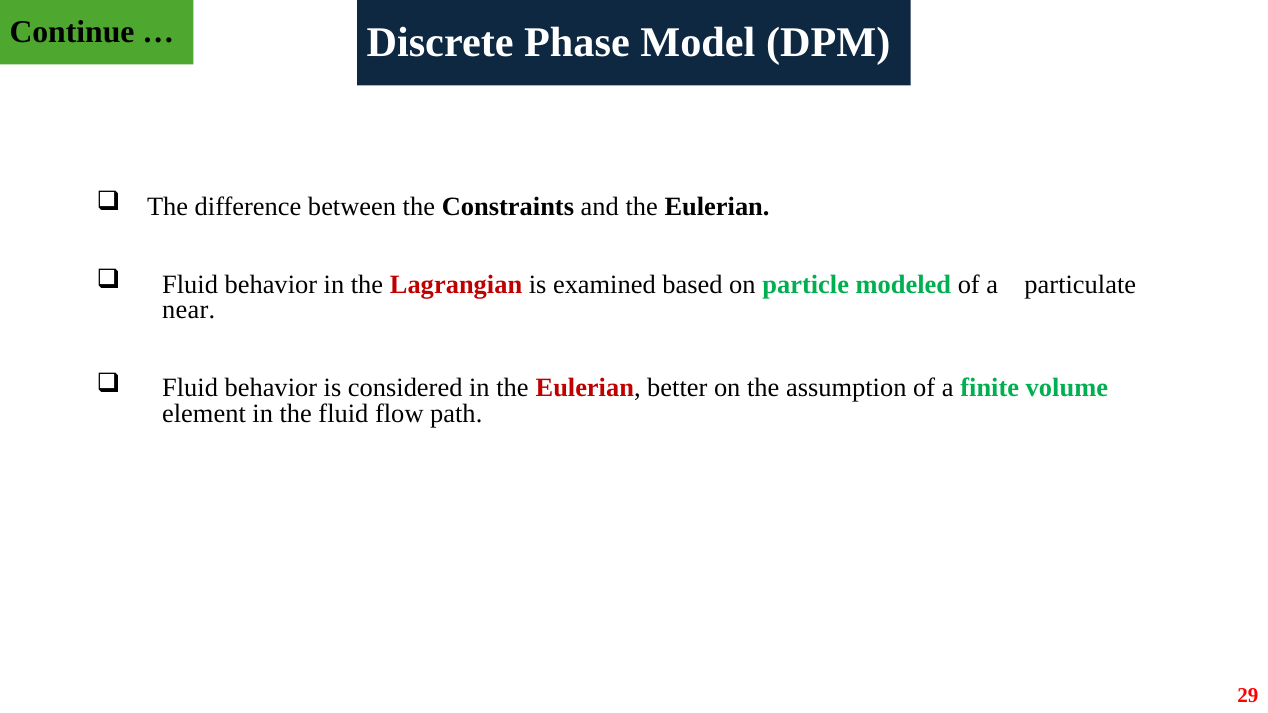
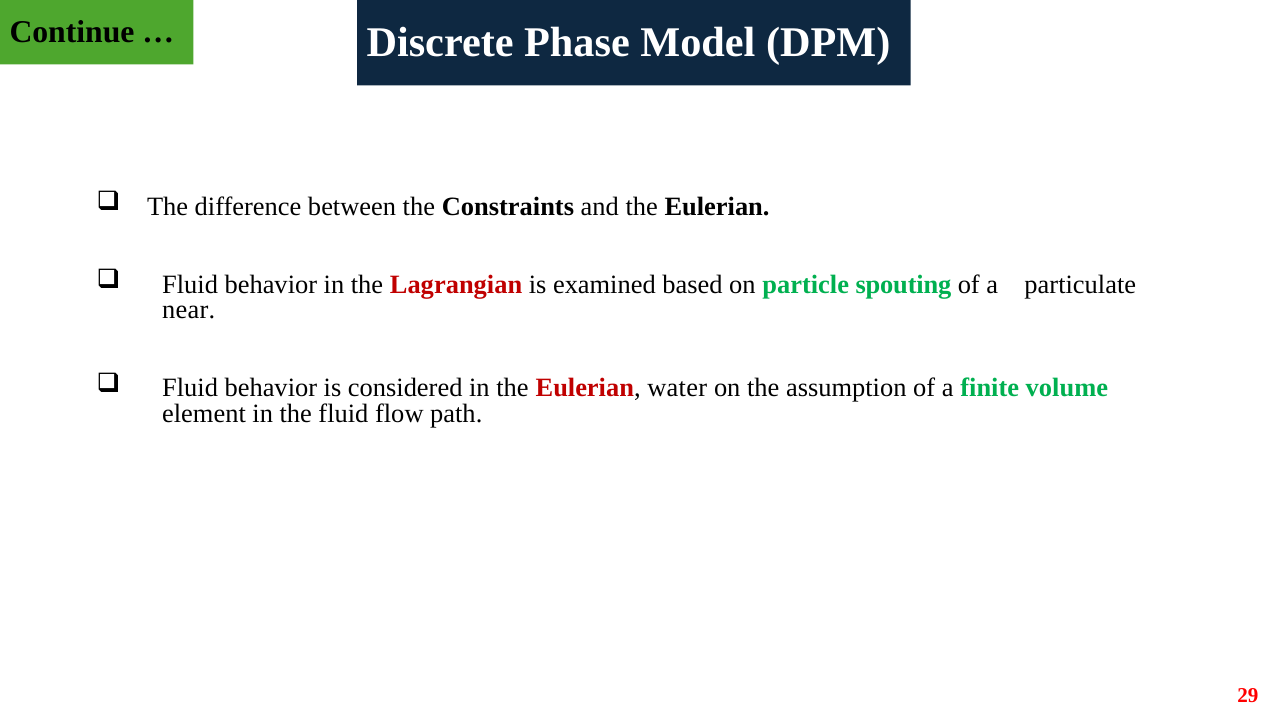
modeled: modeled -> spouting
better: better -> water
